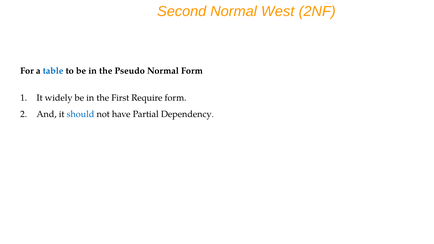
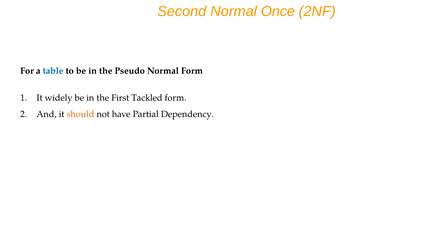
West: West -> Once
Require: Require -> Tackled
should colour: blue -> orange
